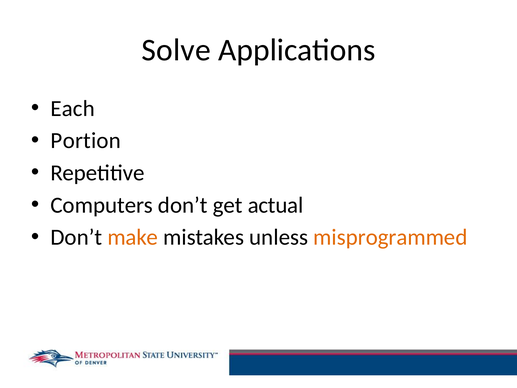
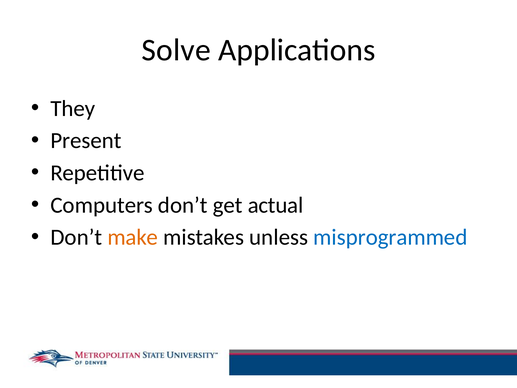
Each: Each -> They
Portion: Portion -> Present
misprogrammed colour: orange -> blue
